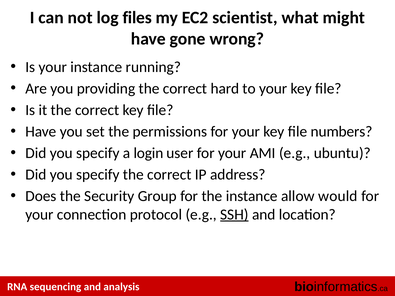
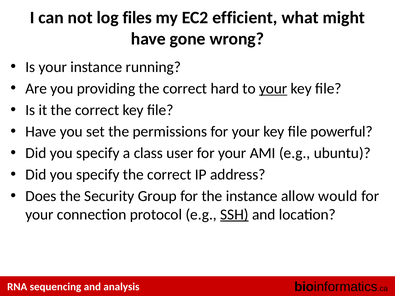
scientist: scientist -> efficient
your at (273, 89) underline: none -> present
numbers: numbers -> powerful
login: login -> class
